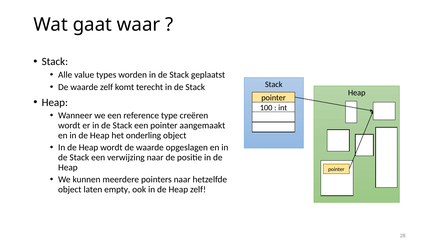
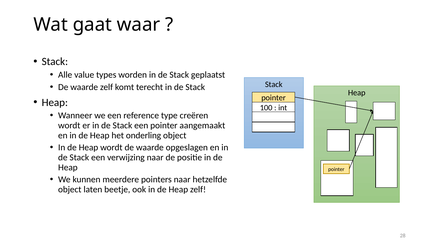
empty: empty -> beetje
